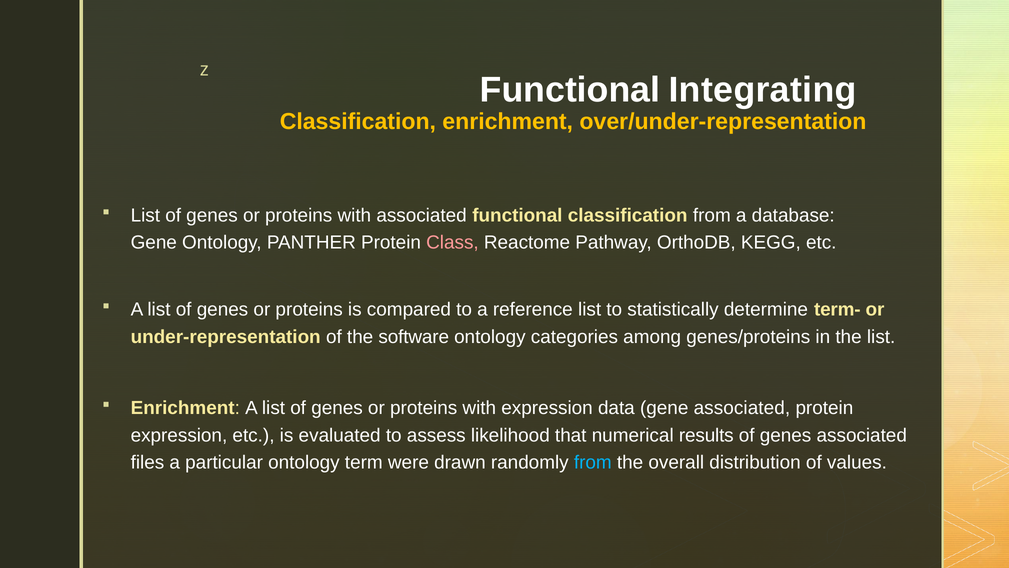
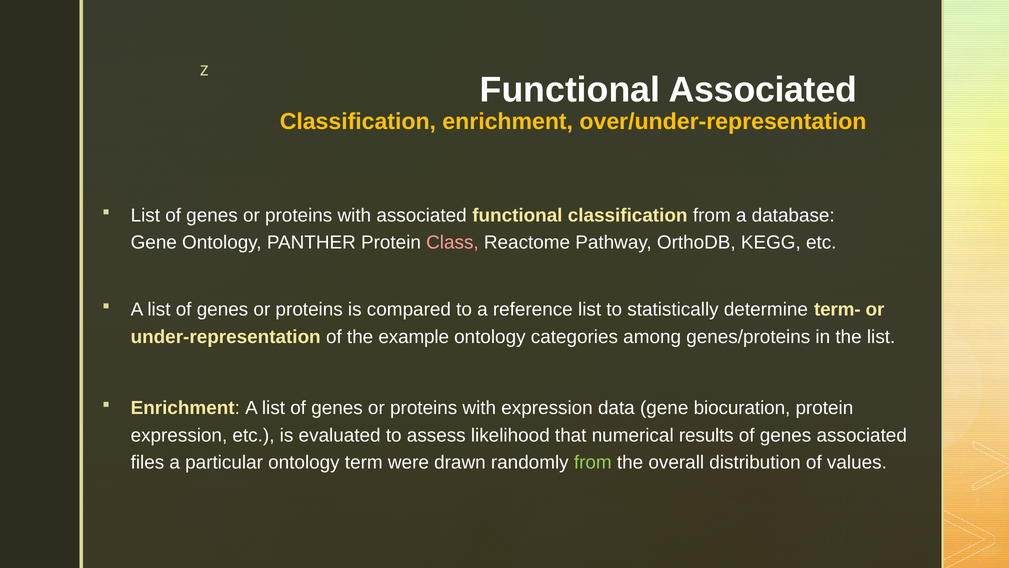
Functional Integrating: Integrating -> Associated
software: software -> example
gene associated: associated -> biocuration
from at (593, 462) colour: light blue -> light green
